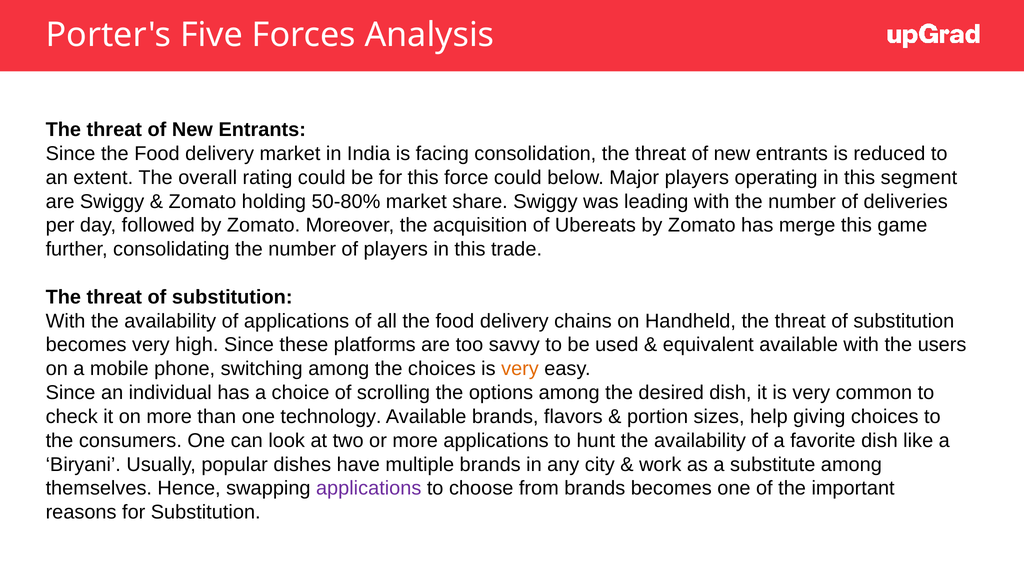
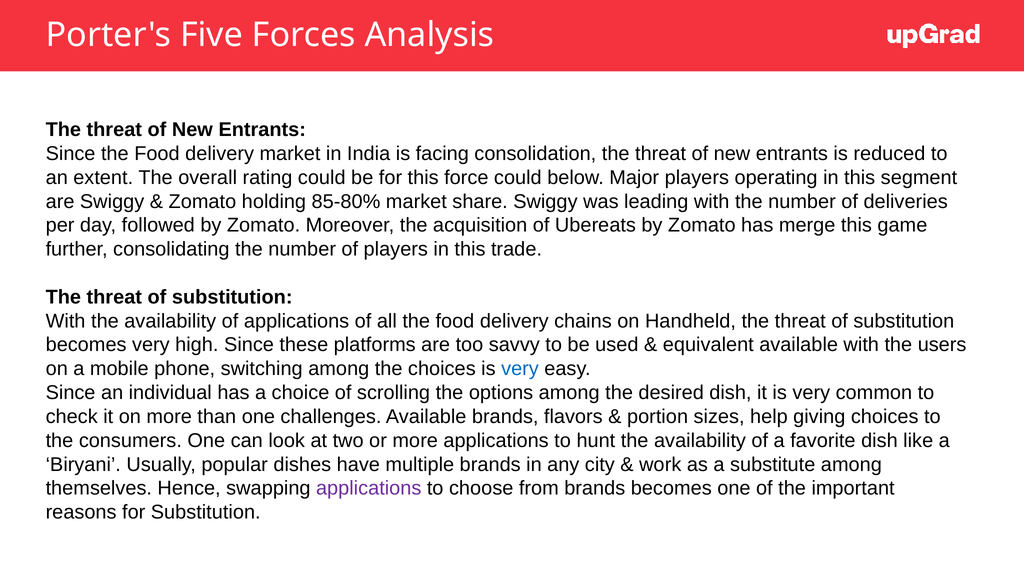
50-80%: 50-80% -> 85-80%
very at (520, 369) colour: orange -> blue
technology: technology -> challenges
